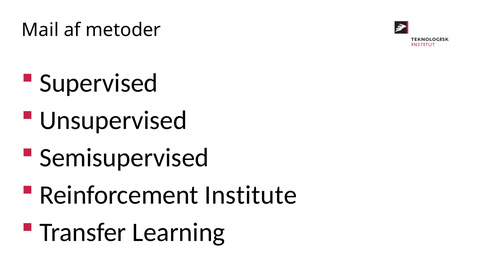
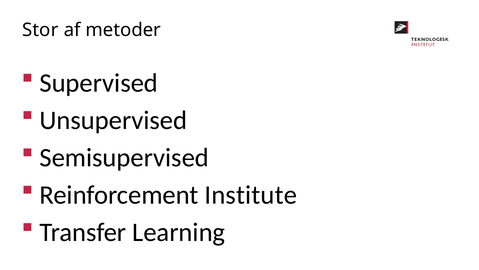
Mail: Mail -> Stor
